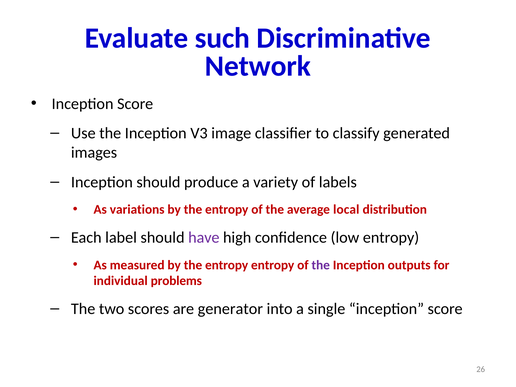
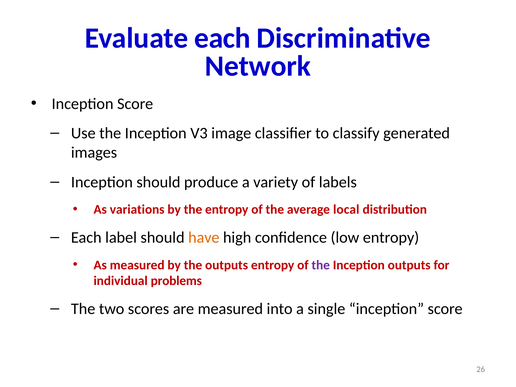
Evaluate such: such -> each
have colour: purple -> orange
measured by the entropy: entropy -> outputs
are generator: generator -> measured
